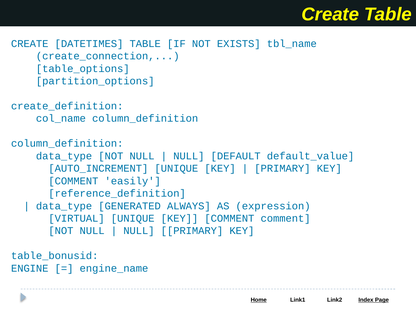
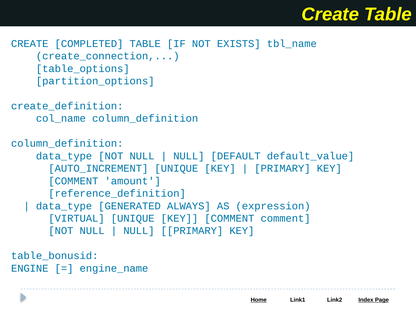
DATETIMES: DATETIMES -> COMPLETED
easily: easily -> amount
